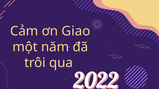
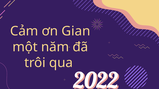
Giao: Giao -> Gian
